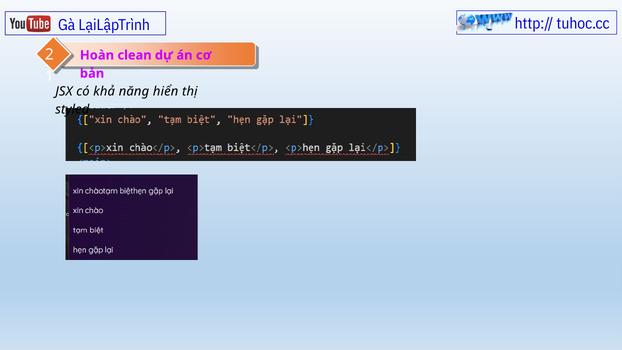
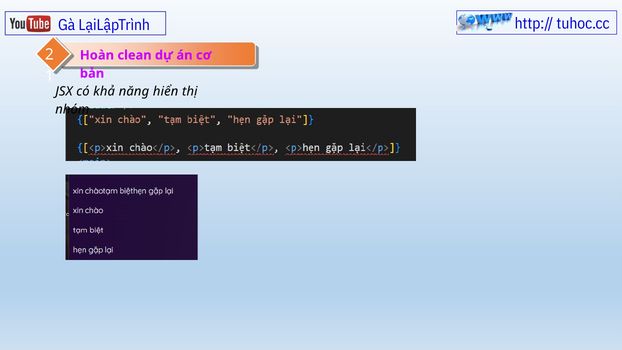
styled: styled -> nhóm
